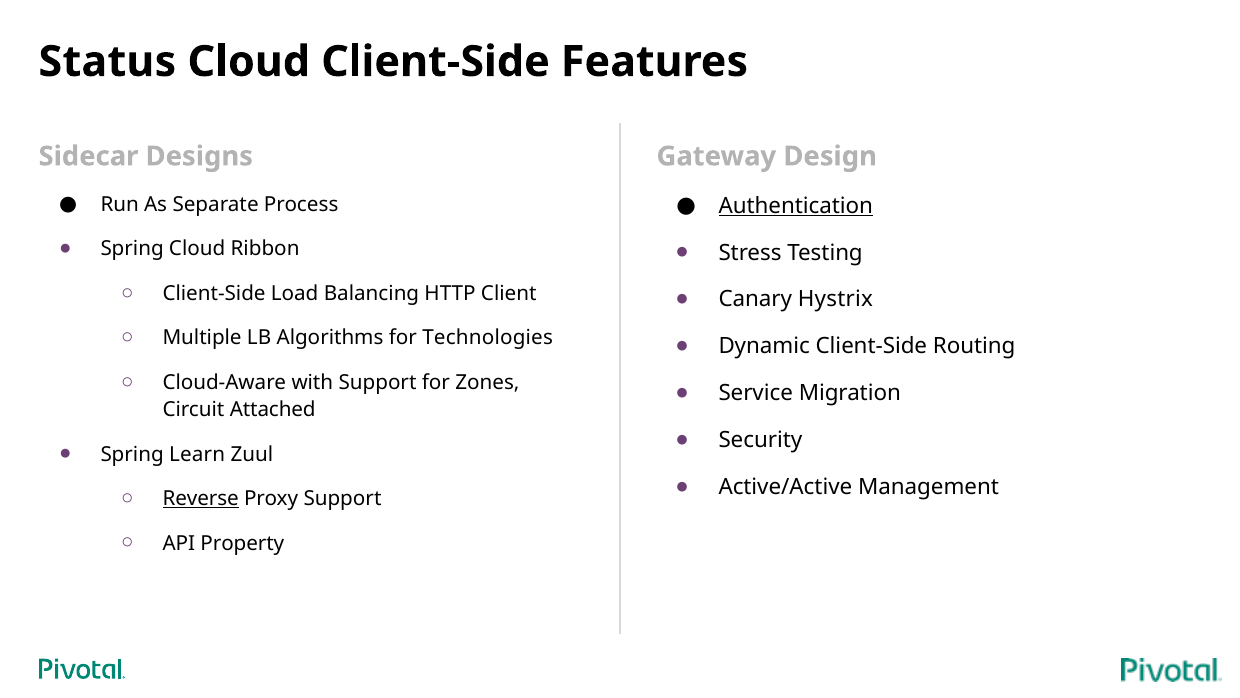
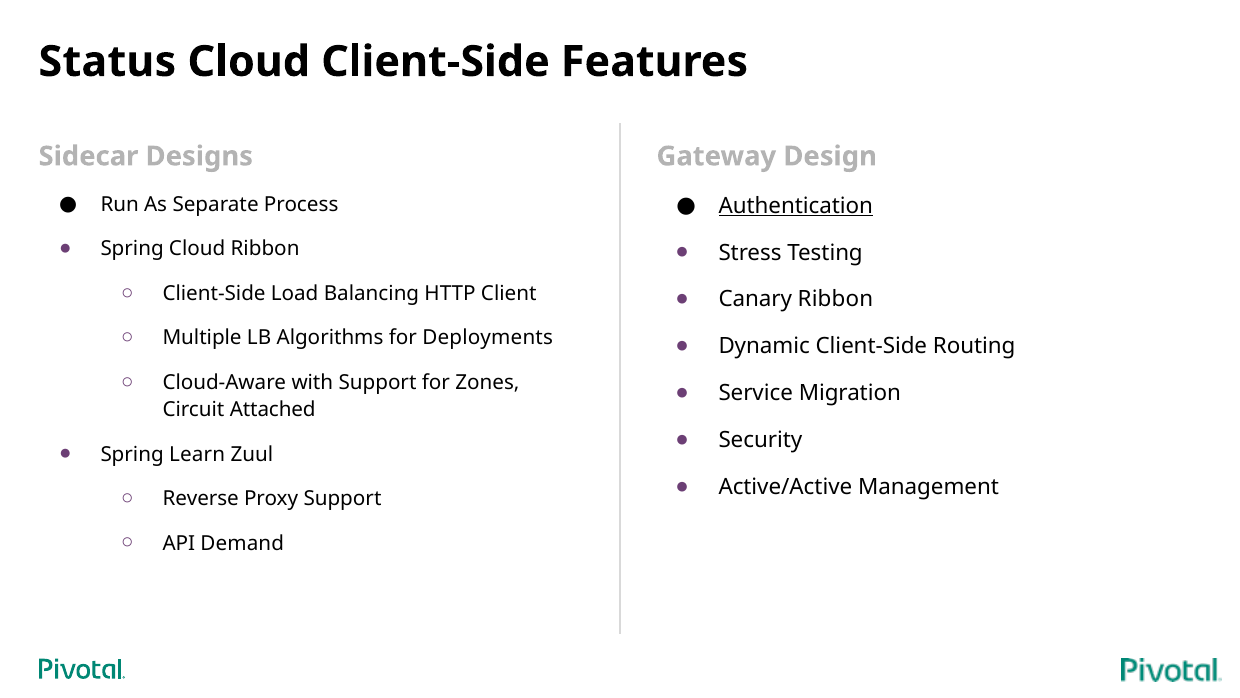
Canary Hystrix: Hystrix -> Ribbon
Technologies: Technologies -> Deployments
Reverse underline: present -> none
Property: Property -> Demand
